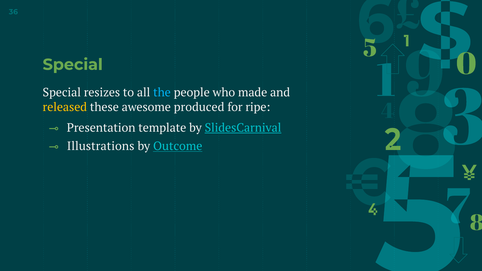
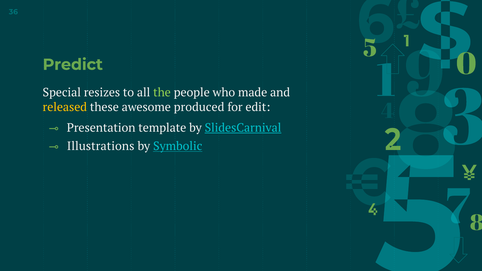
Special at (73, 65): Special -> Predict
the colour: light blue -> light green
ripe: ripe -> edit
Outcome: Outcome -> Symbolic
